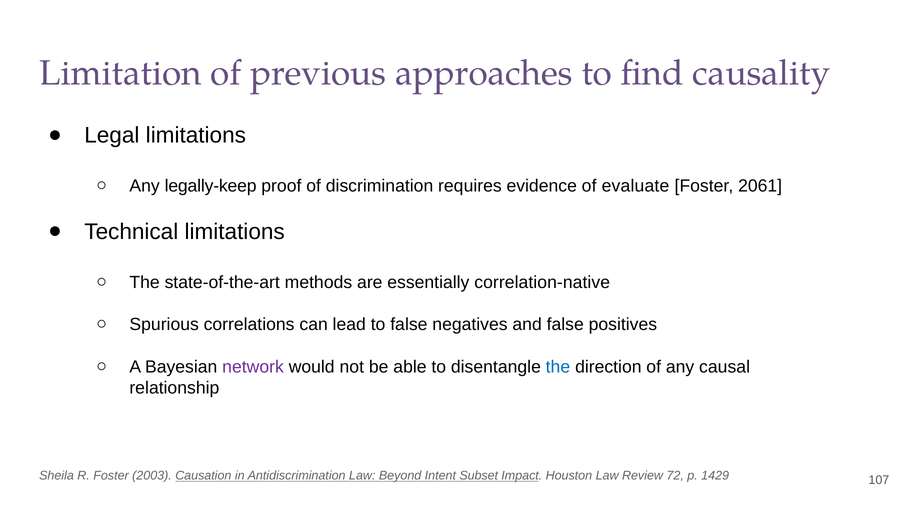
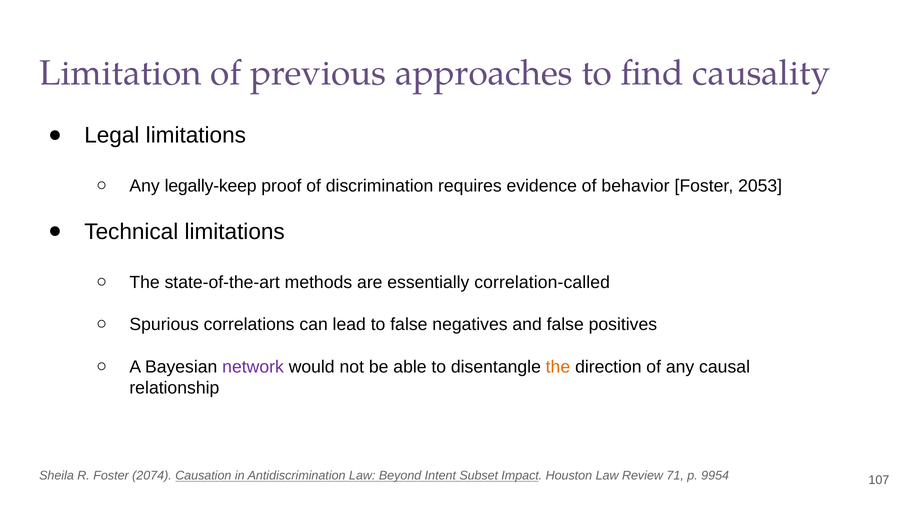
evaluate: evaluate -> behavior
2061: 2061 -> 2053
correlation-native: correlation-native -> correlation-called
the at (558, 367) colour: blue -> orange
2003: 2003 -> 2074
72: 72 -> 71
1429: 1429 -> 9954
